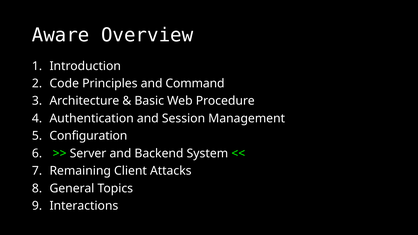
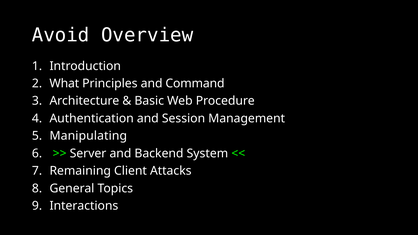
Aware: Aware -> Avoid
Code: Code -> What
Configuration: Configuration -> Manipulating
